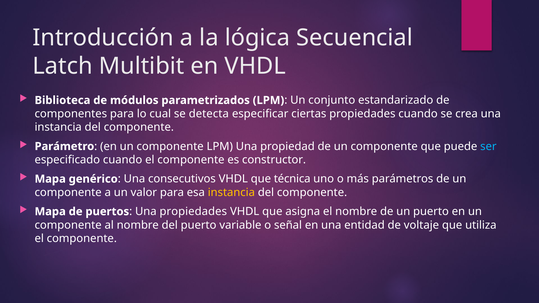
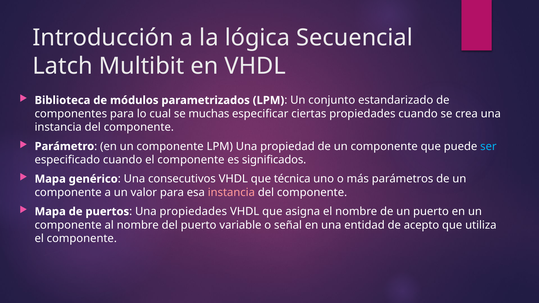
detecta: detecta -> muchas
constructor: constructor -> significados
instancia at (231, 193) colour: yellow -> pink
voltaje: voltaje -> acepto
